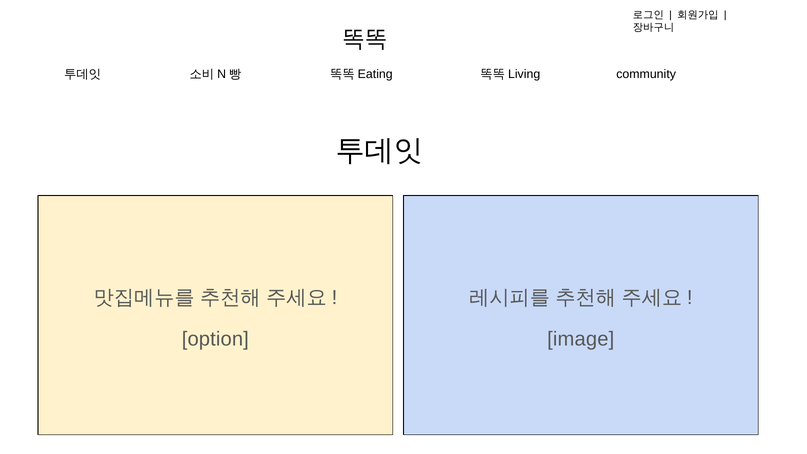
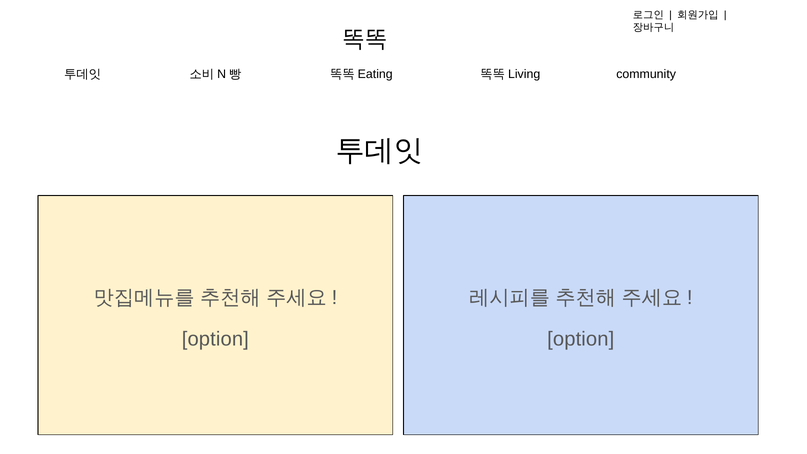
image at (581, 339): image -> option
